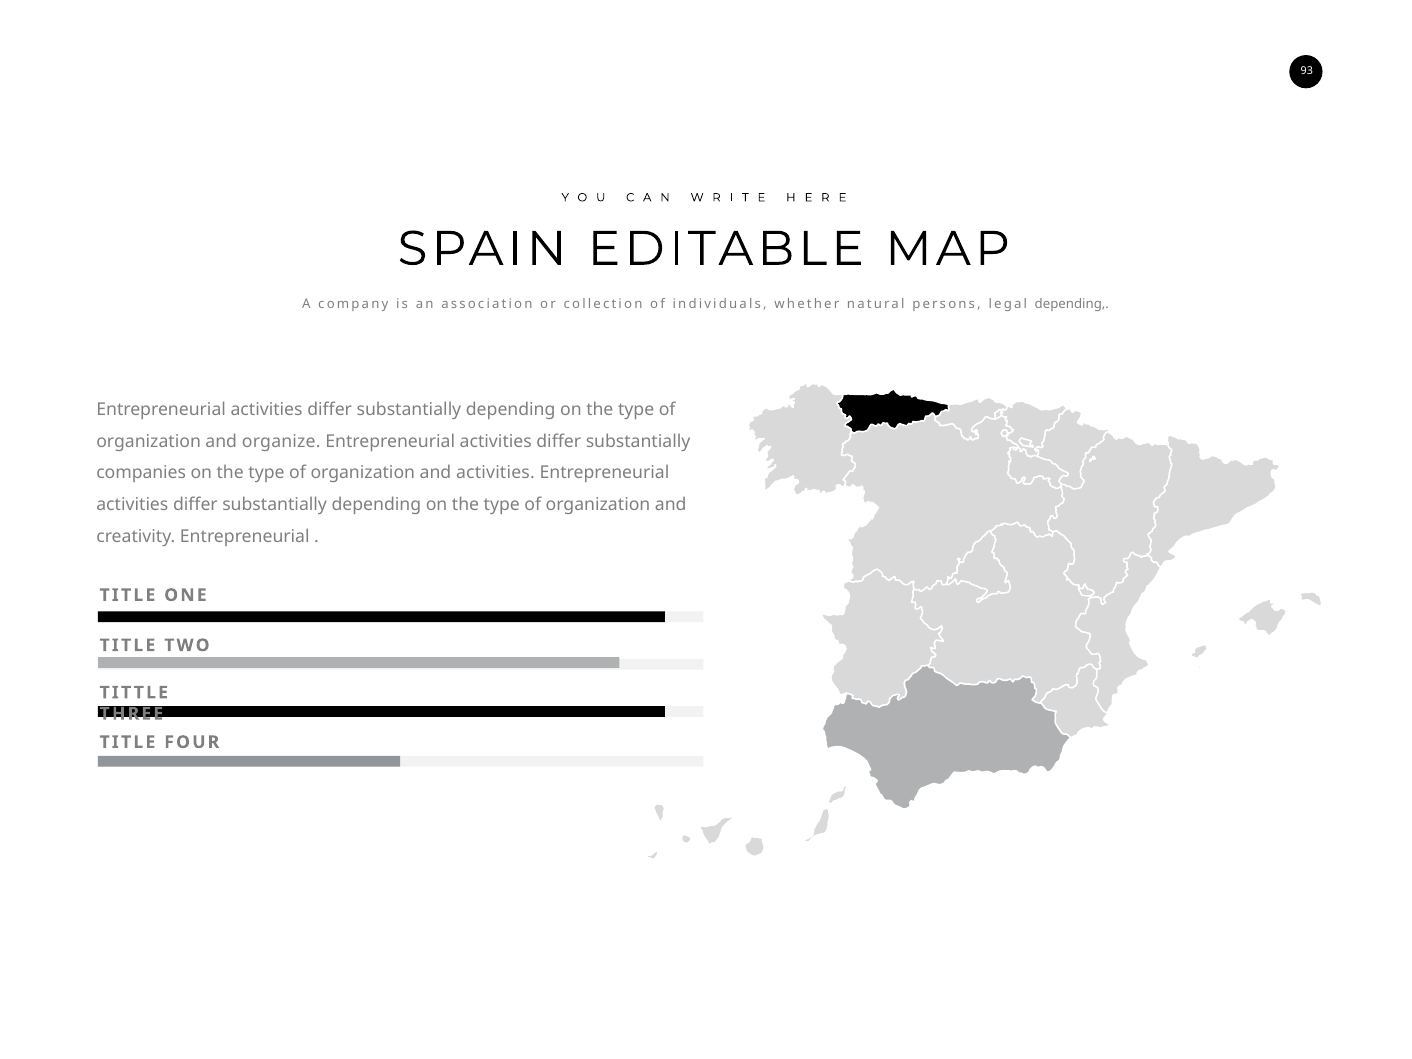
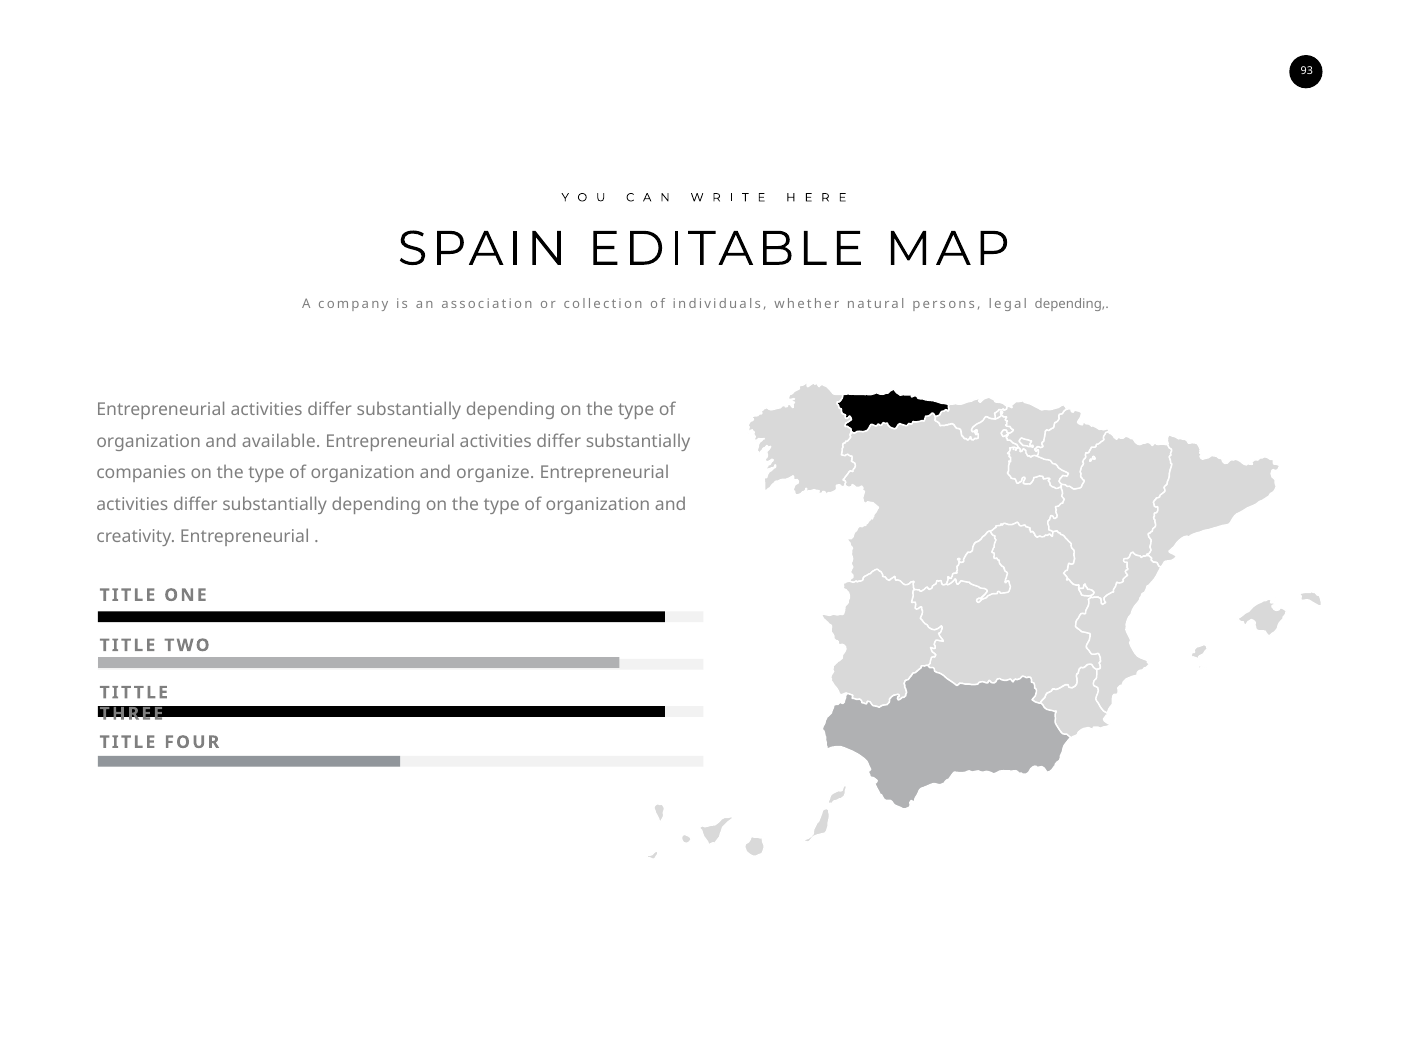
organize: organize -> available
and activities: activities -> organize
